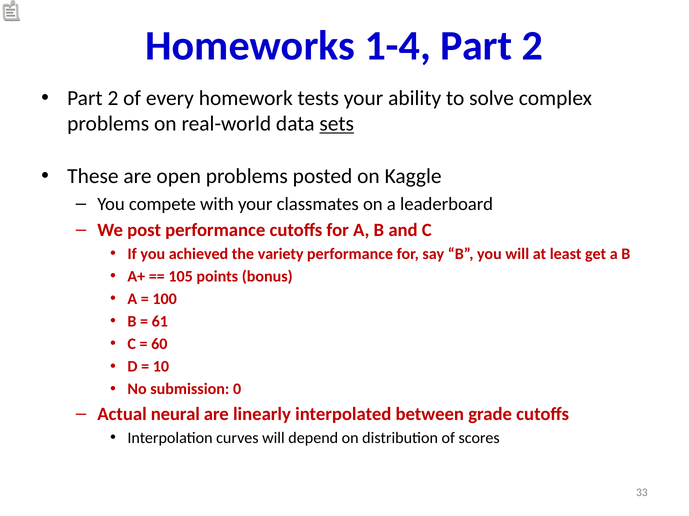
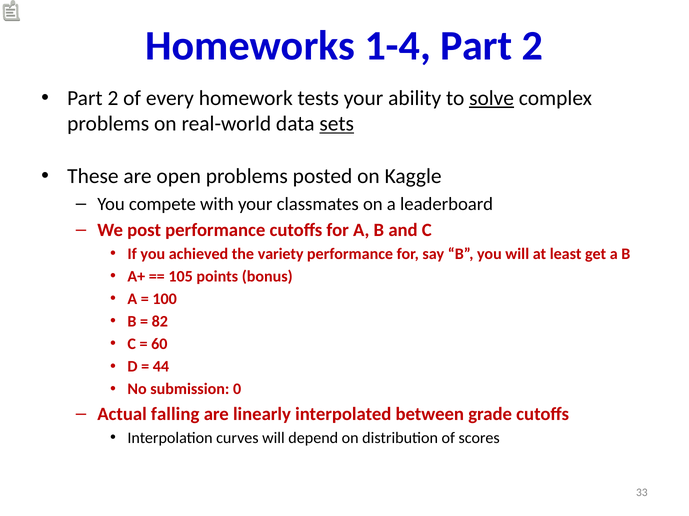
solve underline: none -> present
61: 61 -> 82
10: 10 -> 44
neural: neural -> falling
